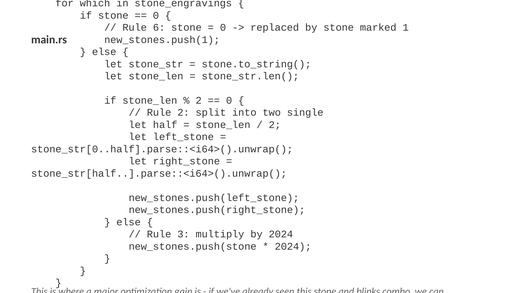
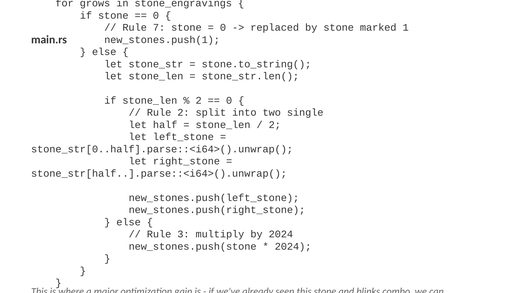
which: which -> grows
6: 6 -> 7
